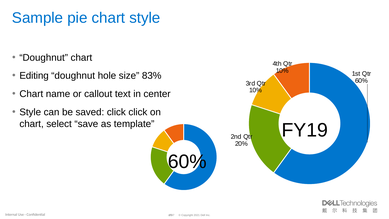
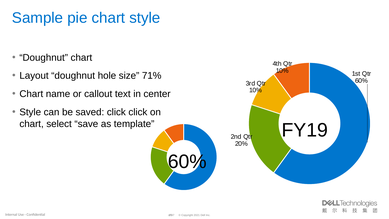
Editing: Editing -> Layout
83%: 83% -> 71%
